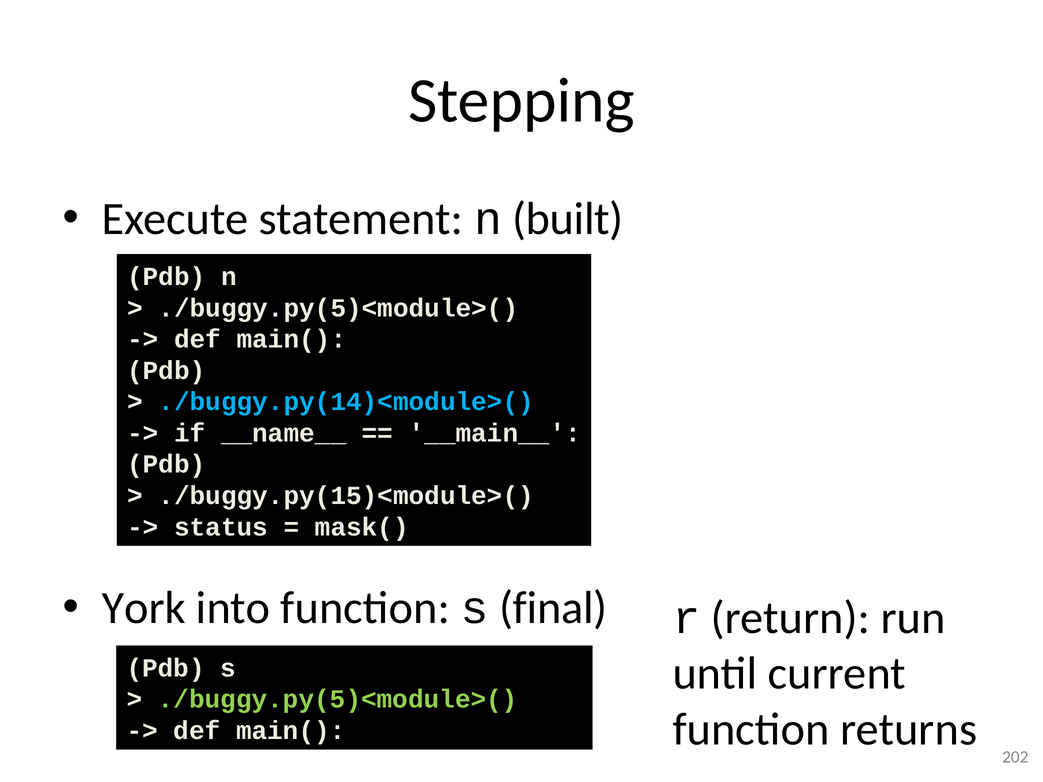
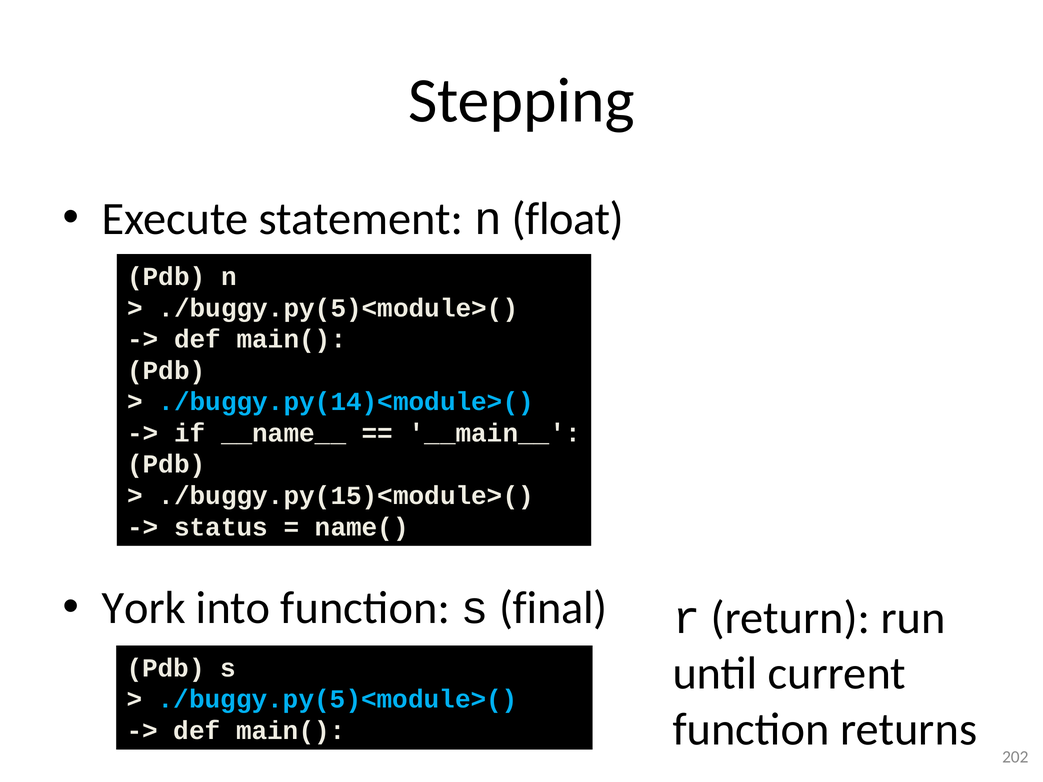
built: built -> float
mask(: mask( -> name(
./buggy.py(5)<module>( at (338, 700) colour: light green -> light blue
